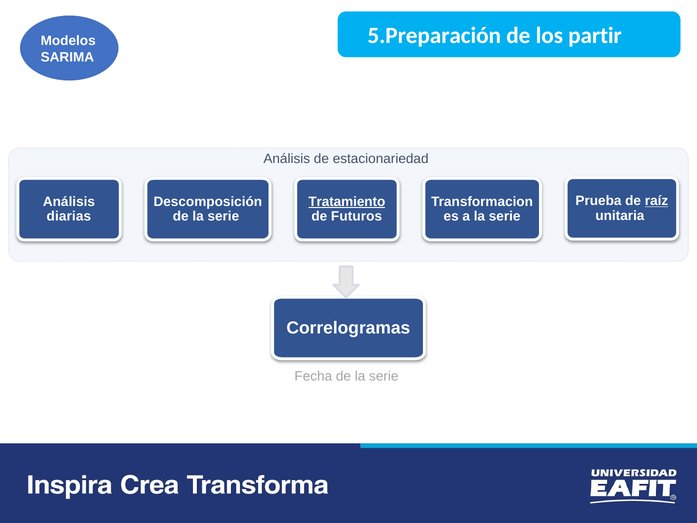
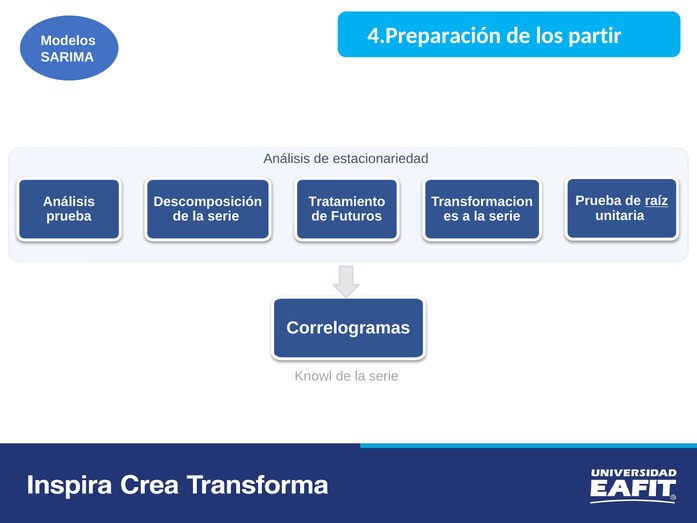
5.Preparación: 5.Preparación -> 4.Preparación
Tratamiento underline: present -> none
diarias at (69, 216): diarias -> prueba
Fecha: Fecha -> Knowl
